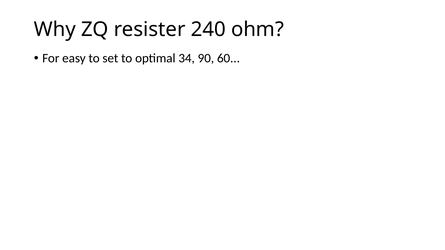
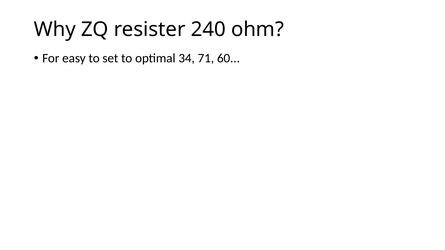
90: 90 -> 71
